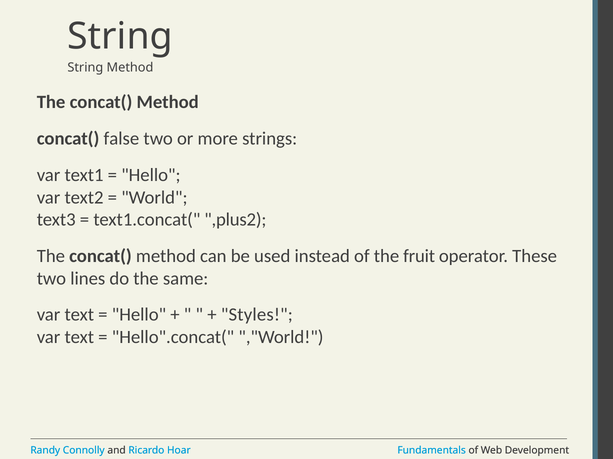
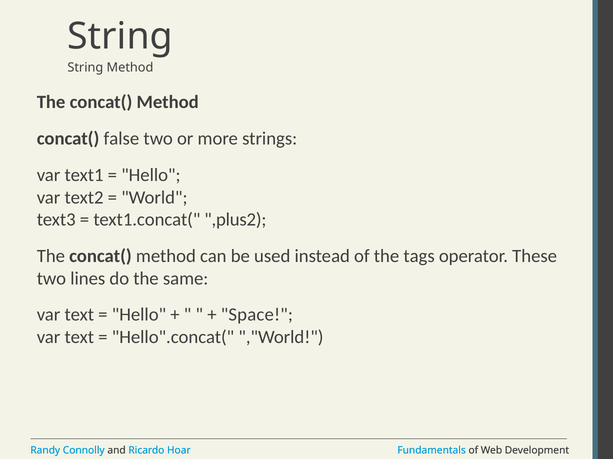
fruit: fruit -> tags
Styles: Styles -> Space
